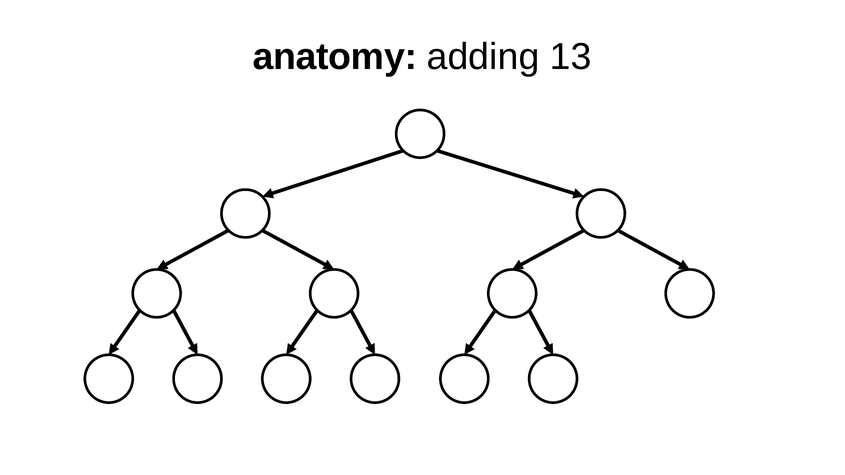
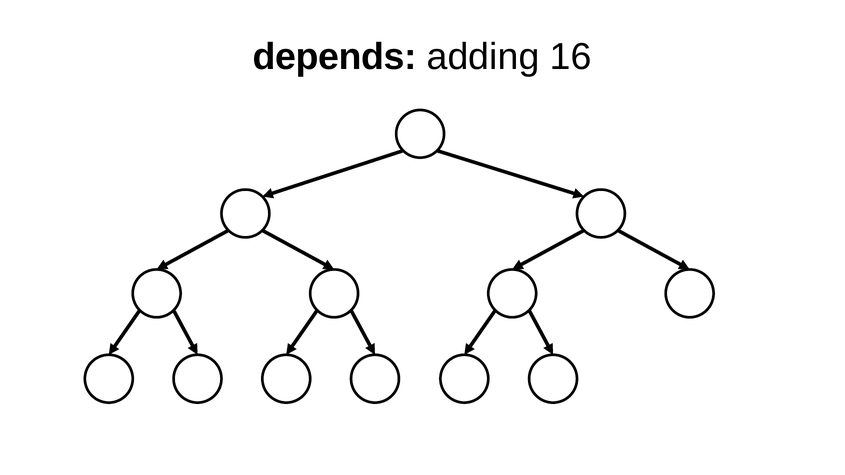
anatomy: anatomy -> depends
13: 13 -> 16
